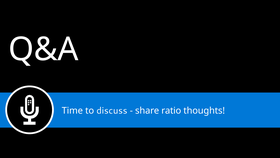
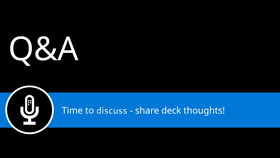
ratio: ratio -> deck
